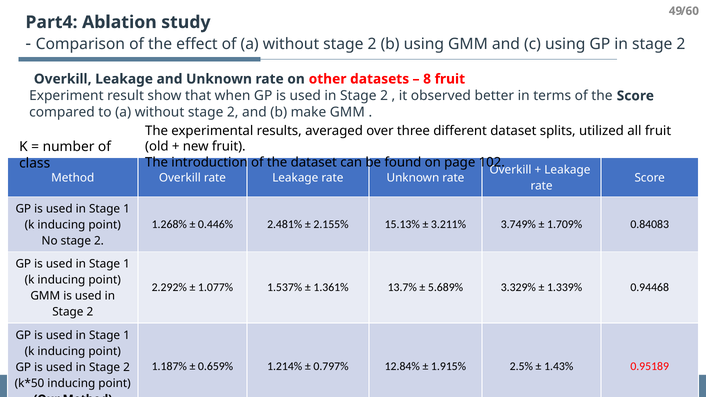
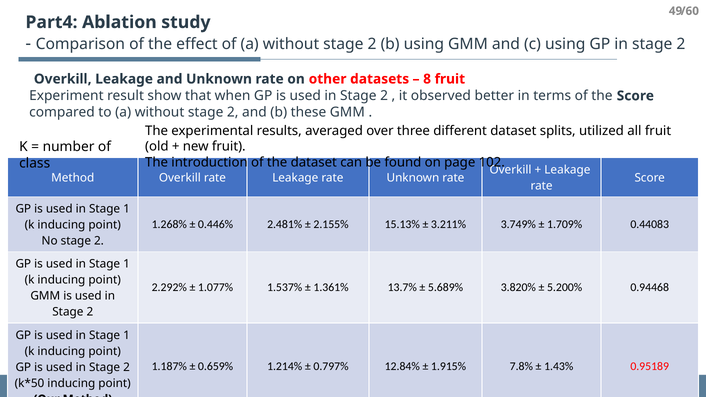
make: make -> these
0.84083: 0.84083 -> 0.44083
3.329%: 3.329% -> 3.820%
1.339%: 1.339% -> 5.200%
2.5%: 2.5% -> 7.8%
